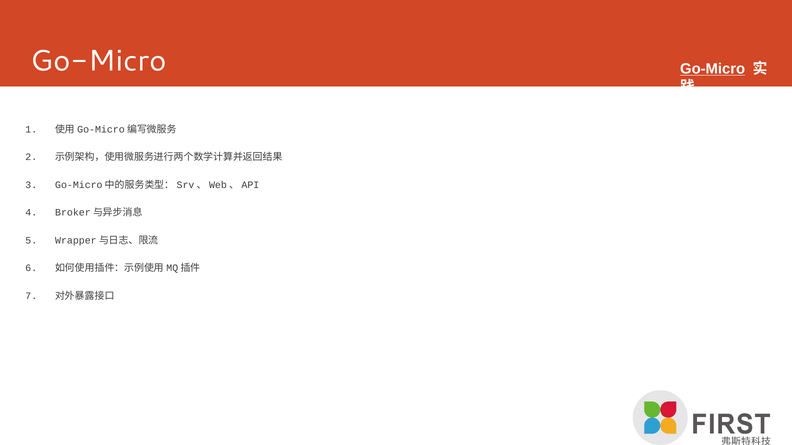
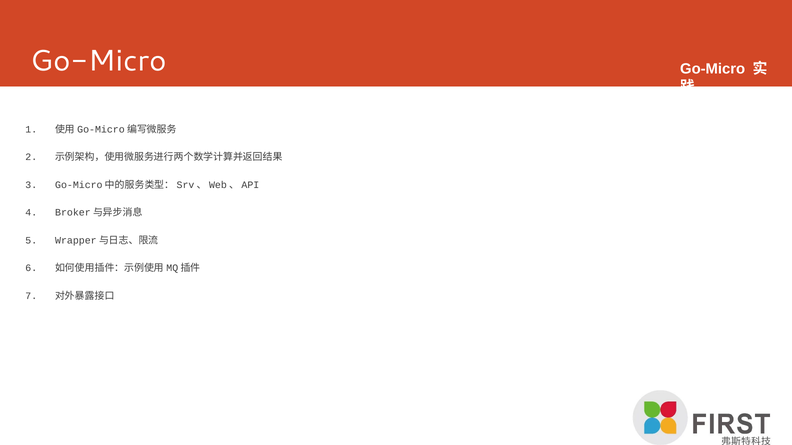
Go-Micro at (713, 69) underline: present -> none
